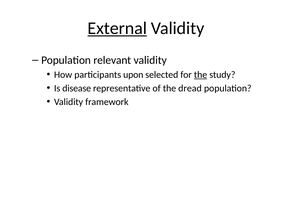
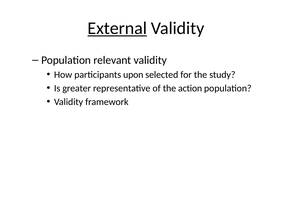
the at (200, 75) underline: present -> none
disease: disease -> greater
dread: dread -> action
